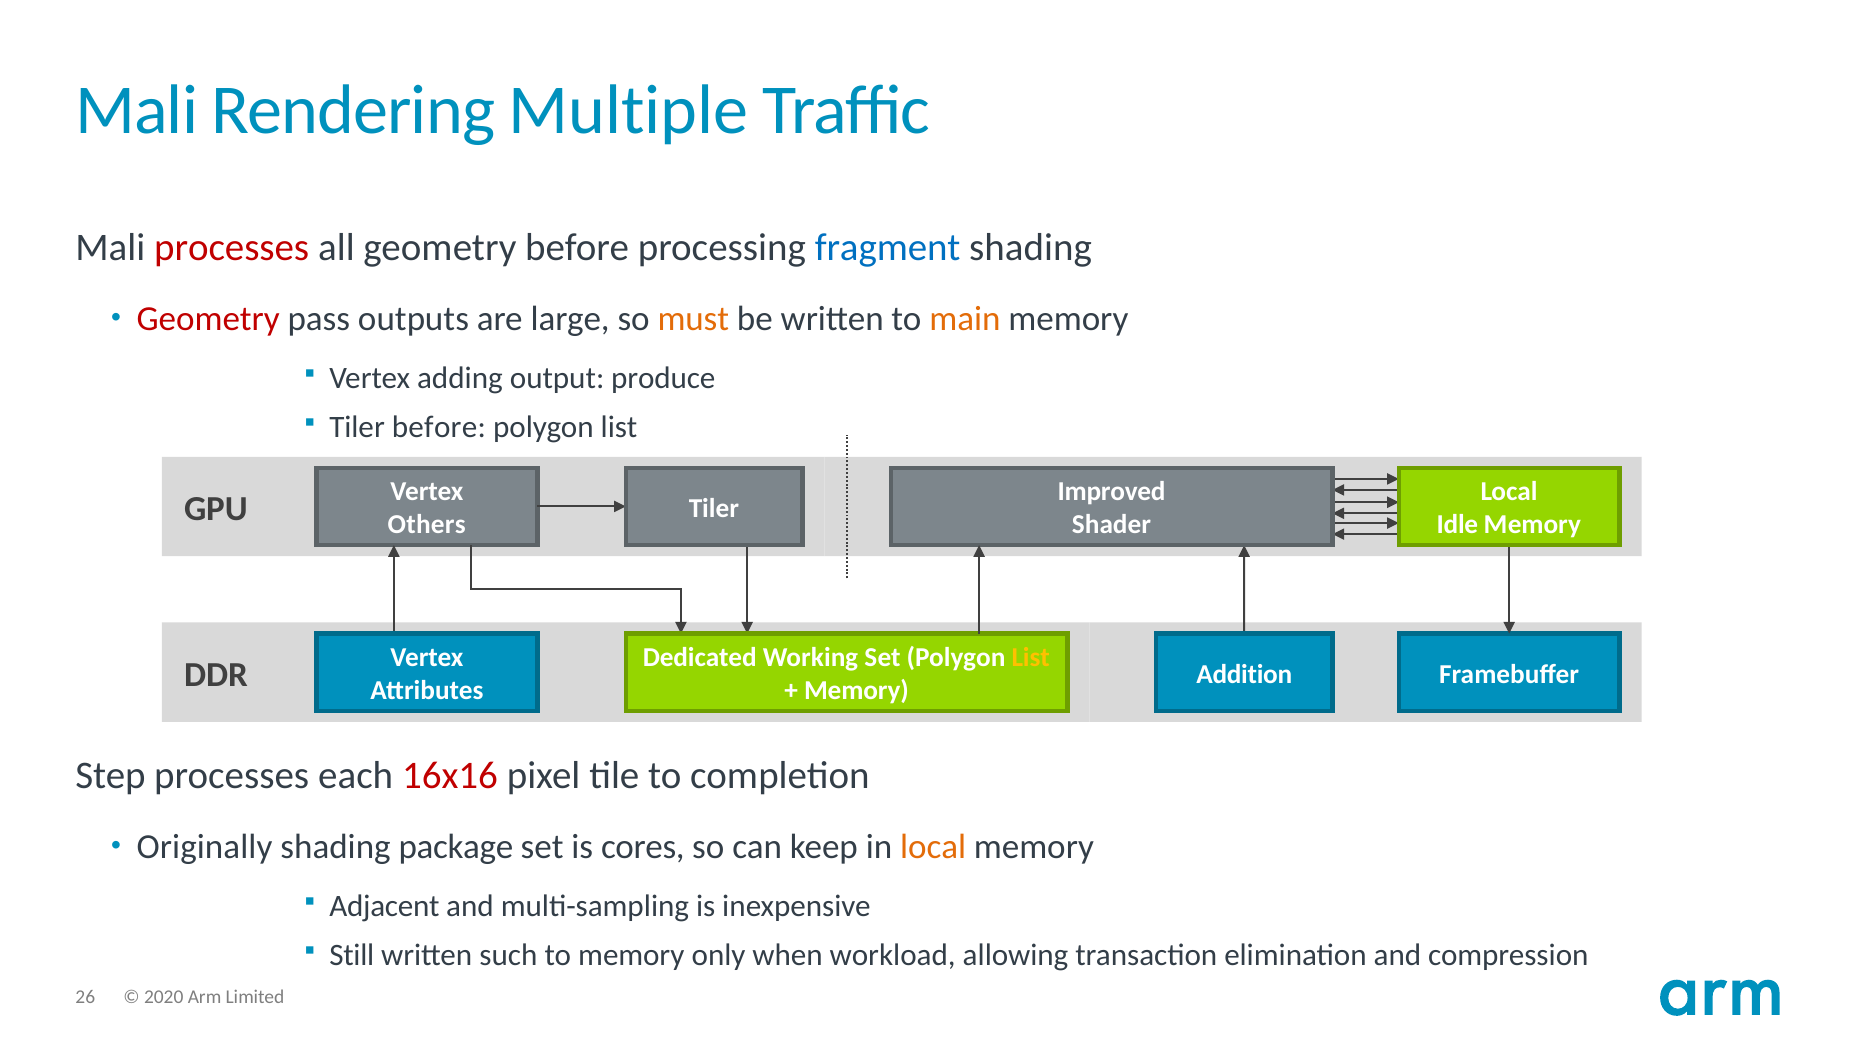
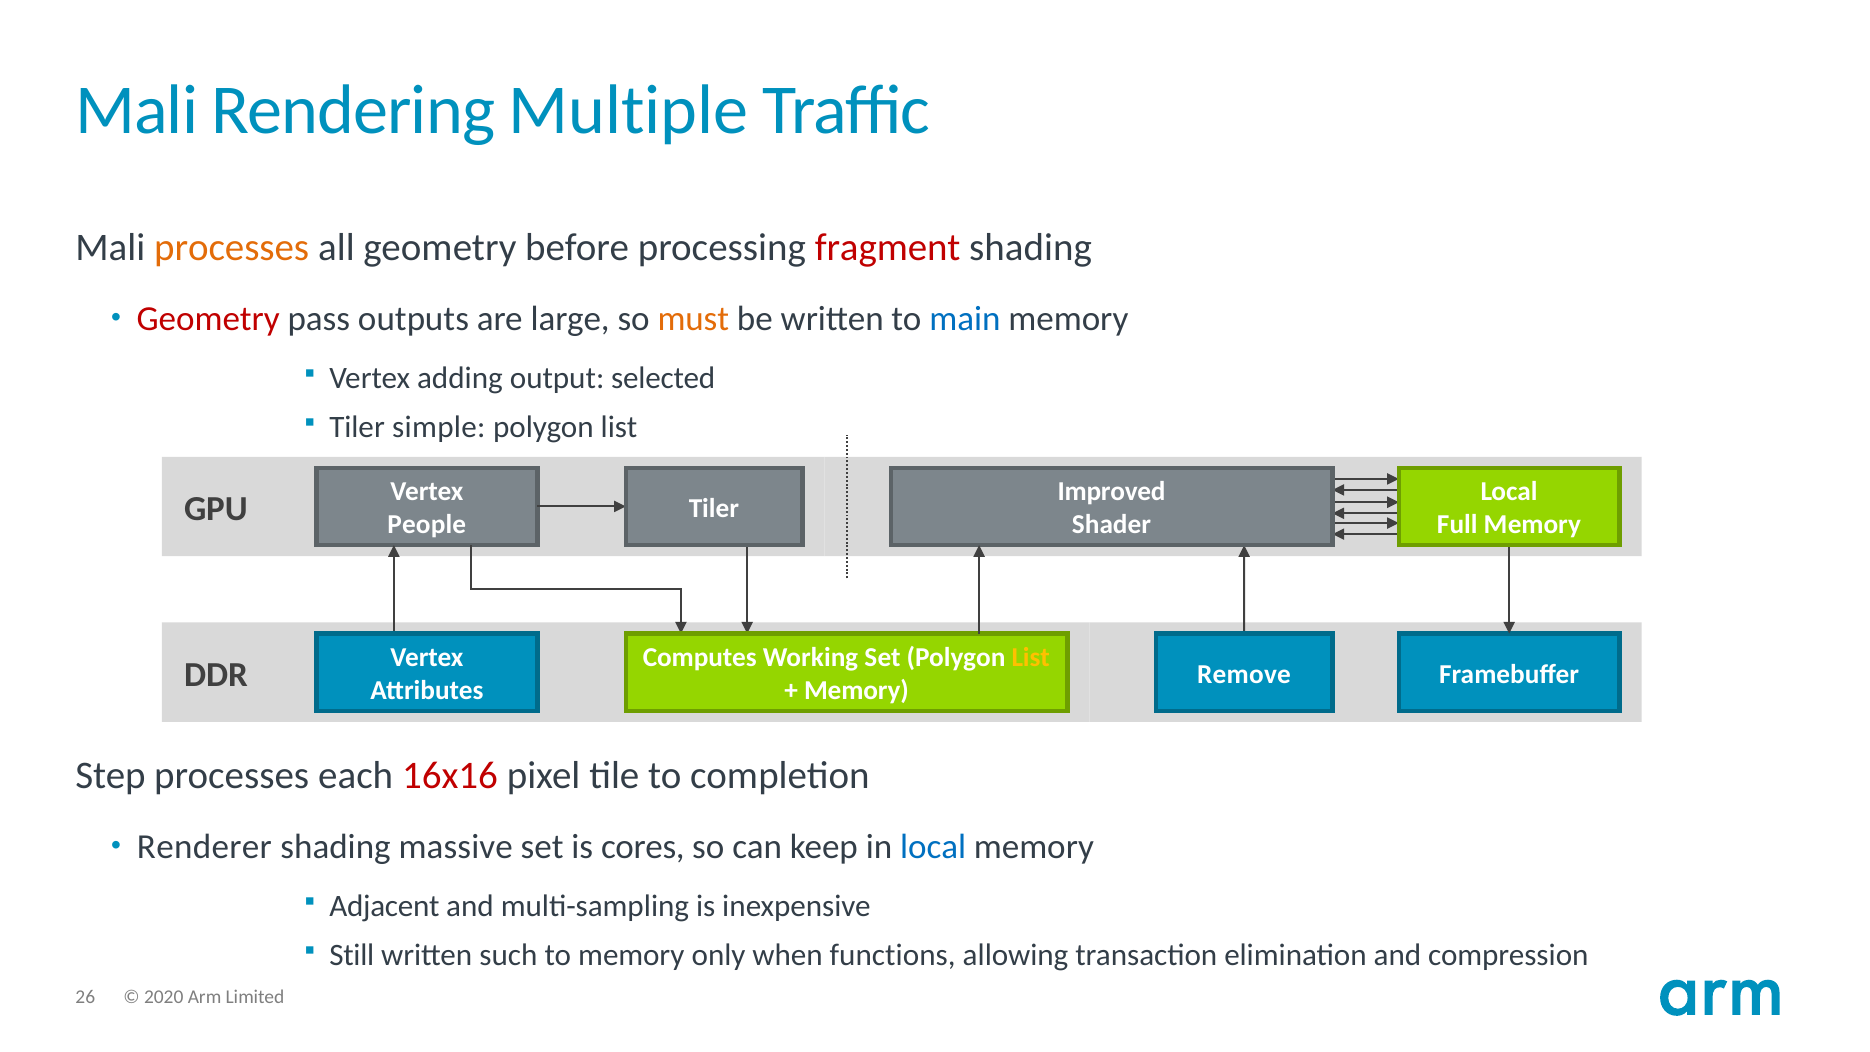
processes at (232, 248) colour: red -> orange
fragment colour: blue -> red
main colour: orange -> blue
produce: produce -> selected
Tiler before: before -> simple
Others: Others -> People
Idle: Idle -> Full
Dedicated: Dedicated -> Computes
Addition: Addition -> Remove
Originally: Originally -> Renderer
package: package -> massive
local at (933, 847) colour: orange -> blue
workload: workload -> functions
